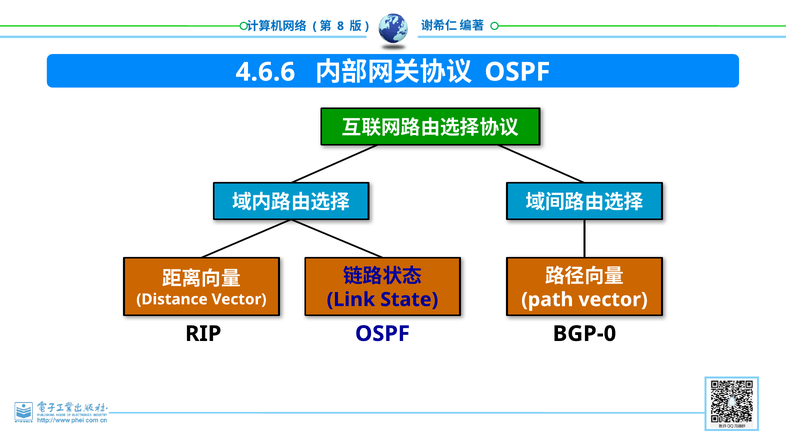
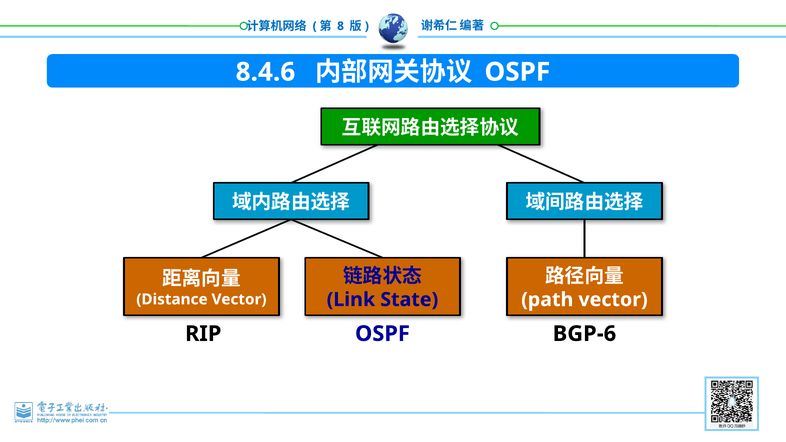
4.6.6: 4.6.6 -> 8.4.6
BGP-0: BGP-0 -> BGP-6
